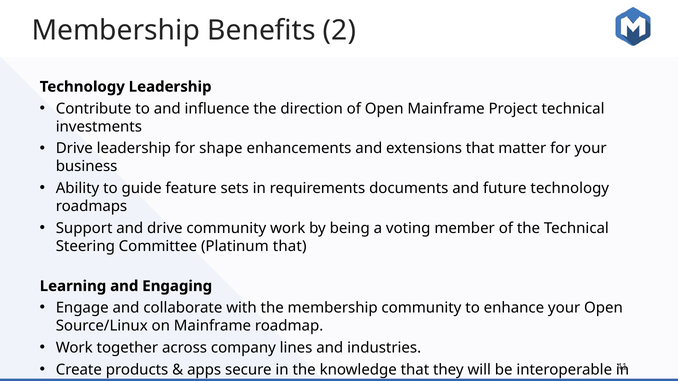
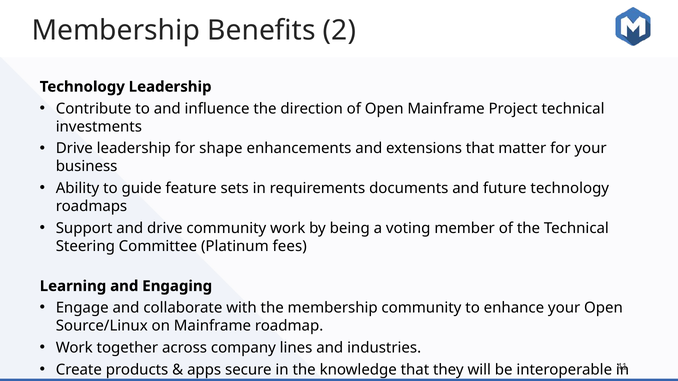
Platinum that: that -> fees
